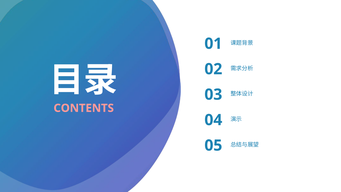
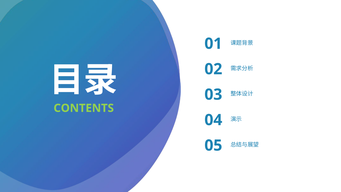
CONTENTS colour: pink -> light green
